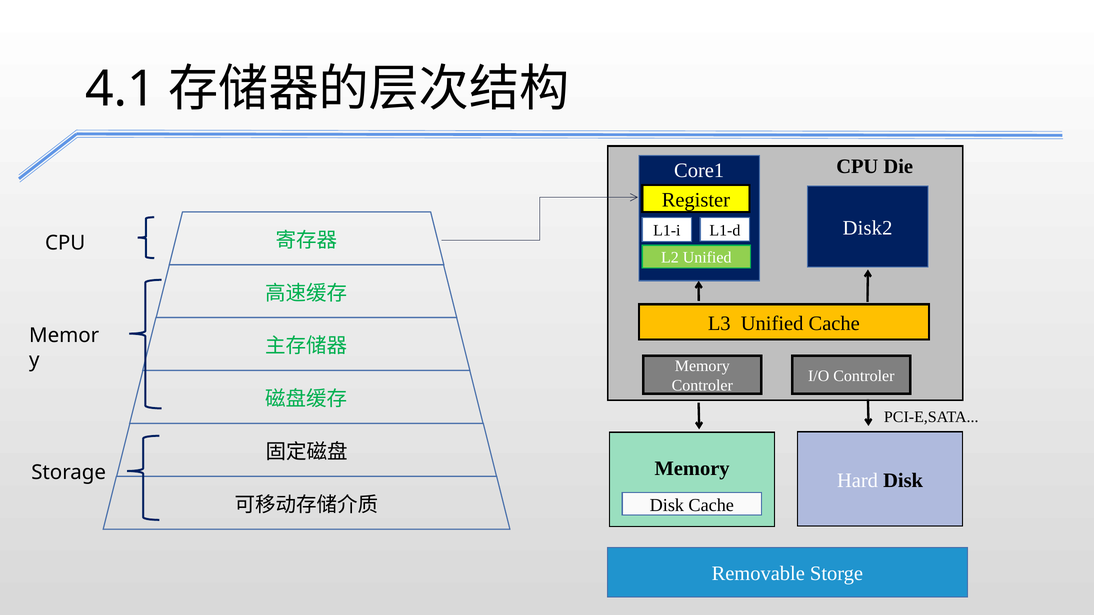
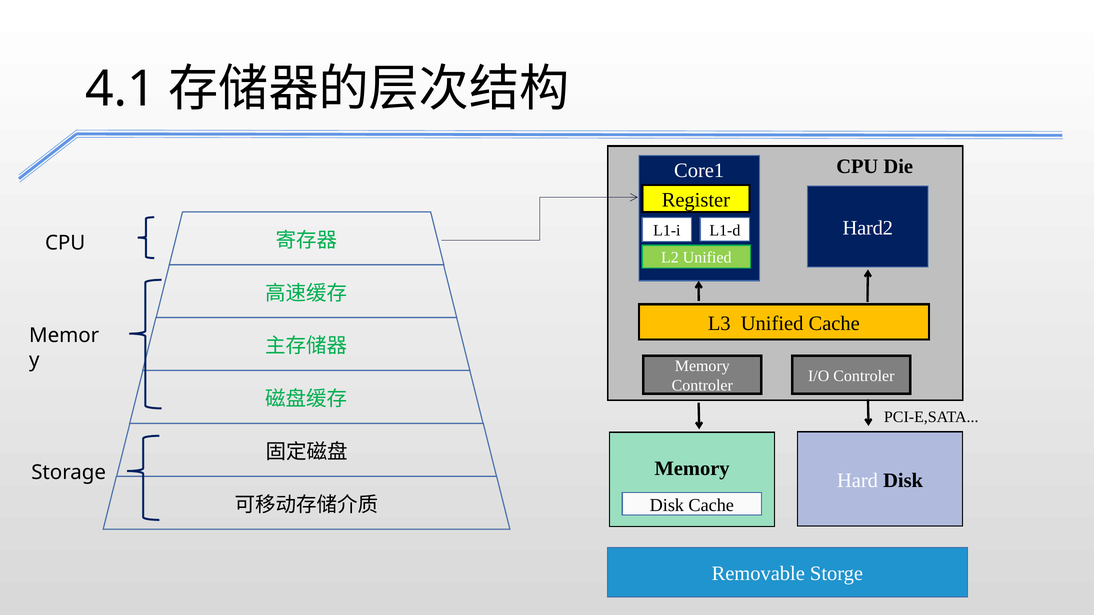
Disk2: Disk2 -> Hard2
